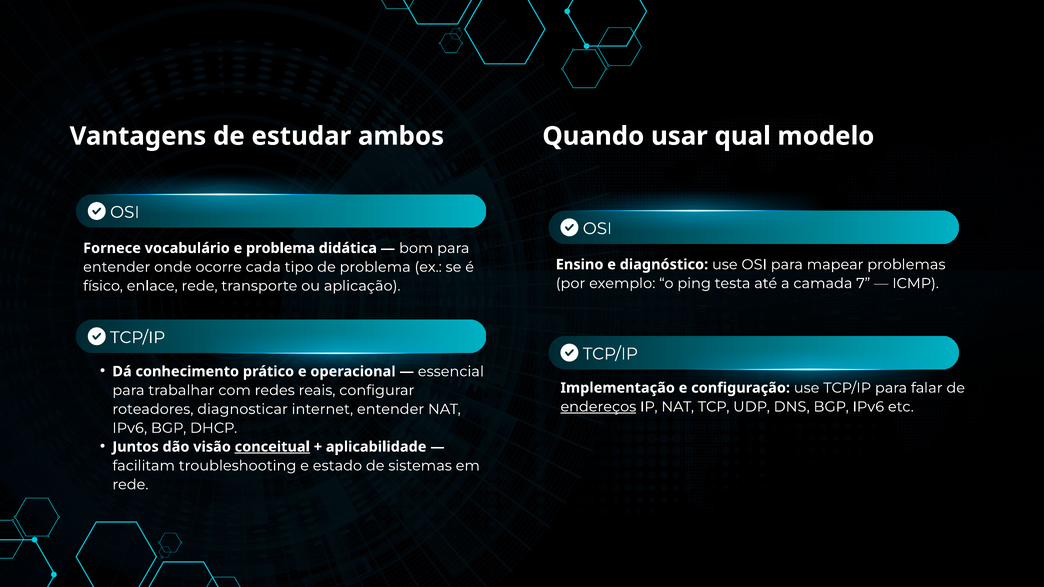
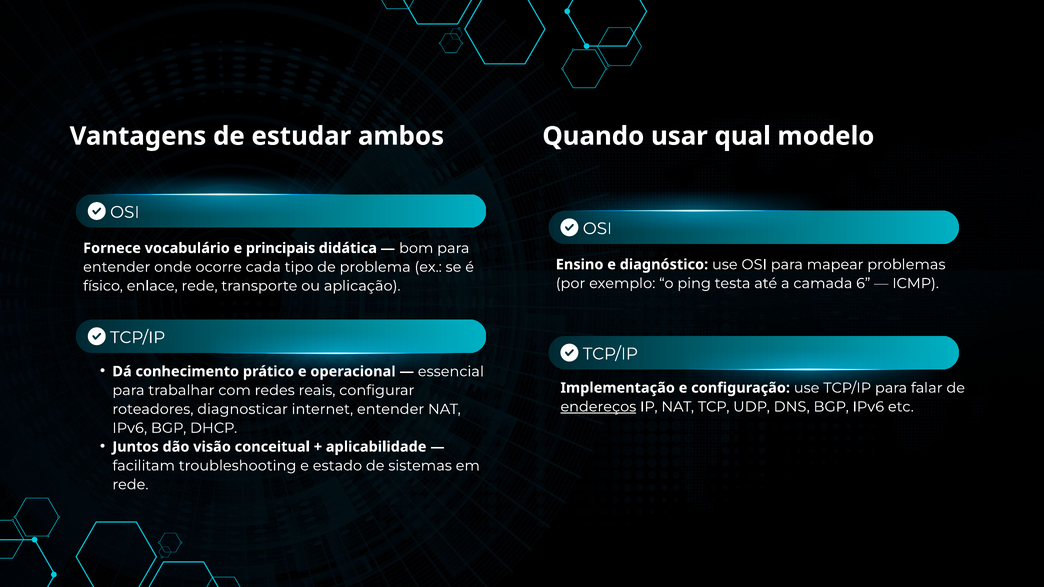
e problema: problema -> principais
7: 7 -> 6
conceitual underline: present -> none
